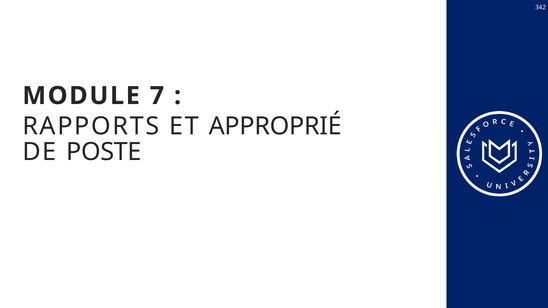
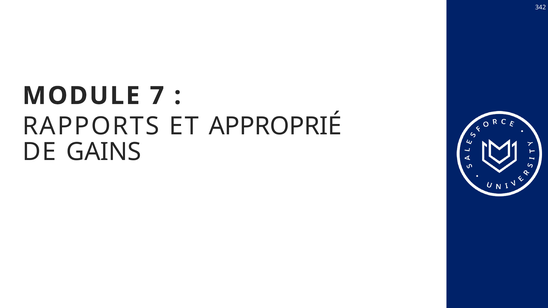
POSTE: POSTE -> GAINS
